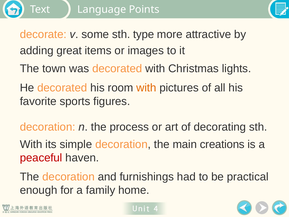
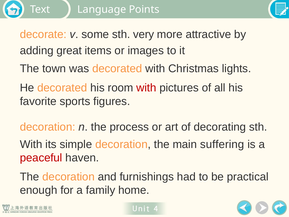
type: type -> very
with at (146, 88) colour: orange -> red
creations: creations -> suffering
